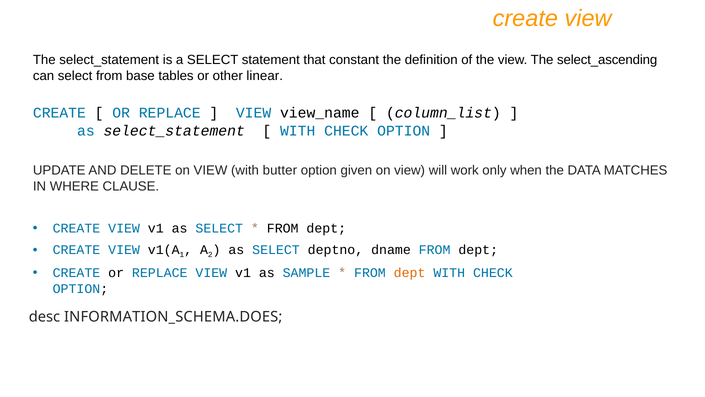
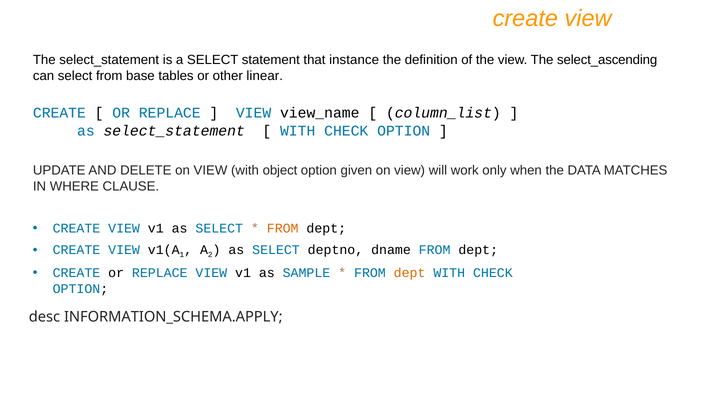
constant: constant -> instance
butter: butter -> object
FROM at (283, 228) colour: black -> orange
INFORMATION_SCHEMA.DOES: INFORMATION_SCHEMA.DOES -> INFORMATION_SCHEMA.APPLY
